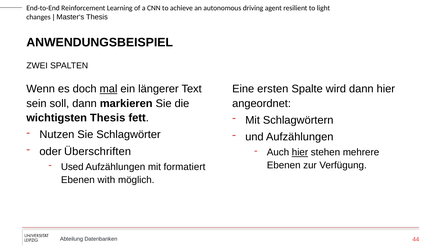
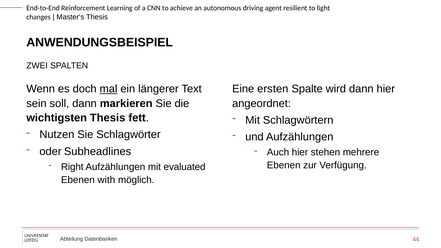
Überschriften: Überschriften -> Subheadlines
hier at (300, 152) underline: present -> none
Used: Used -> Right
formatiert: formatiert -> evaluated
